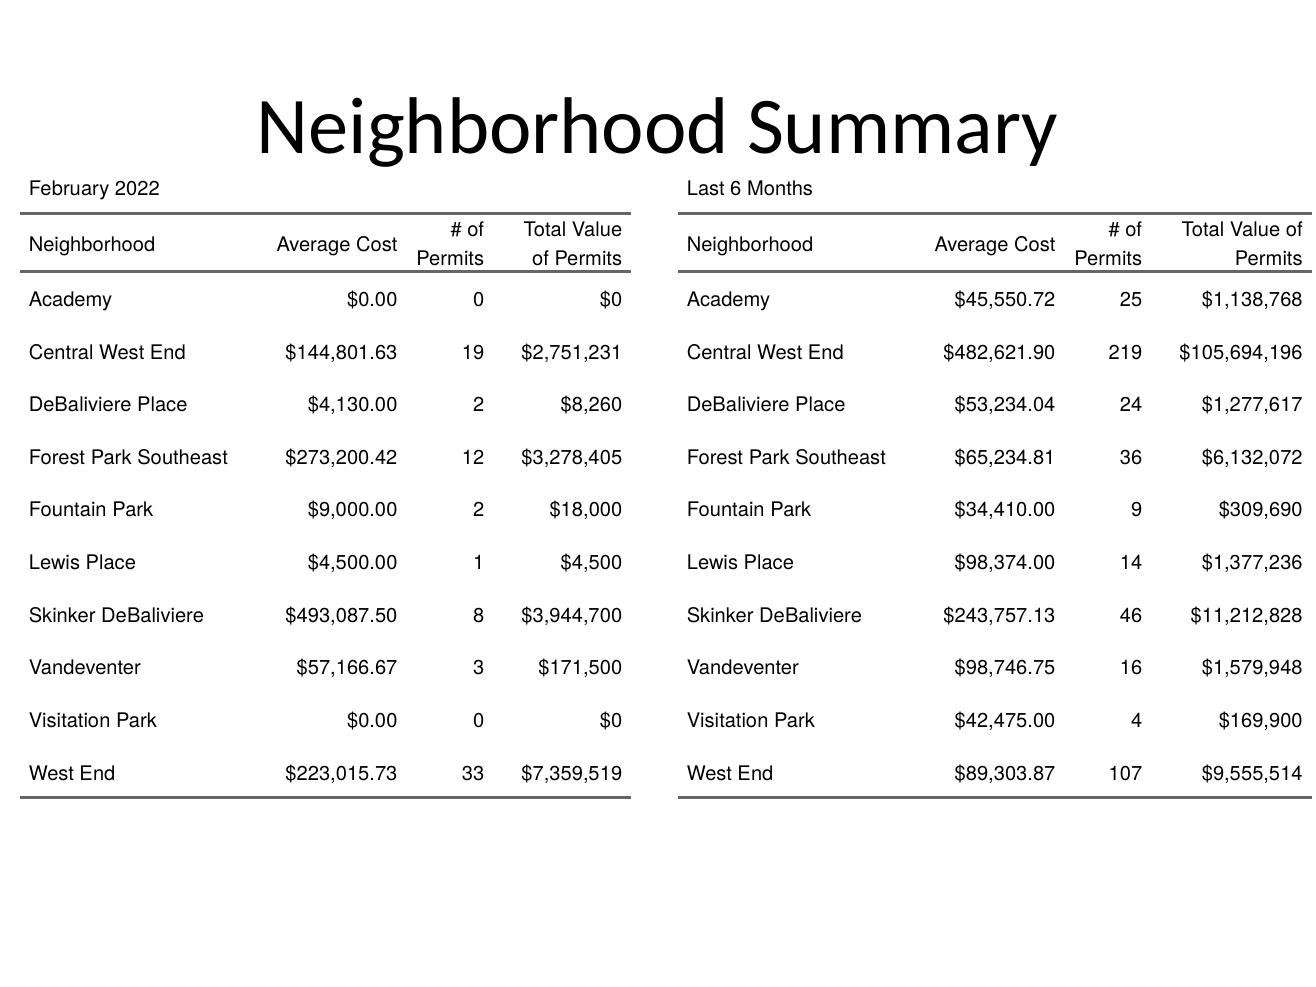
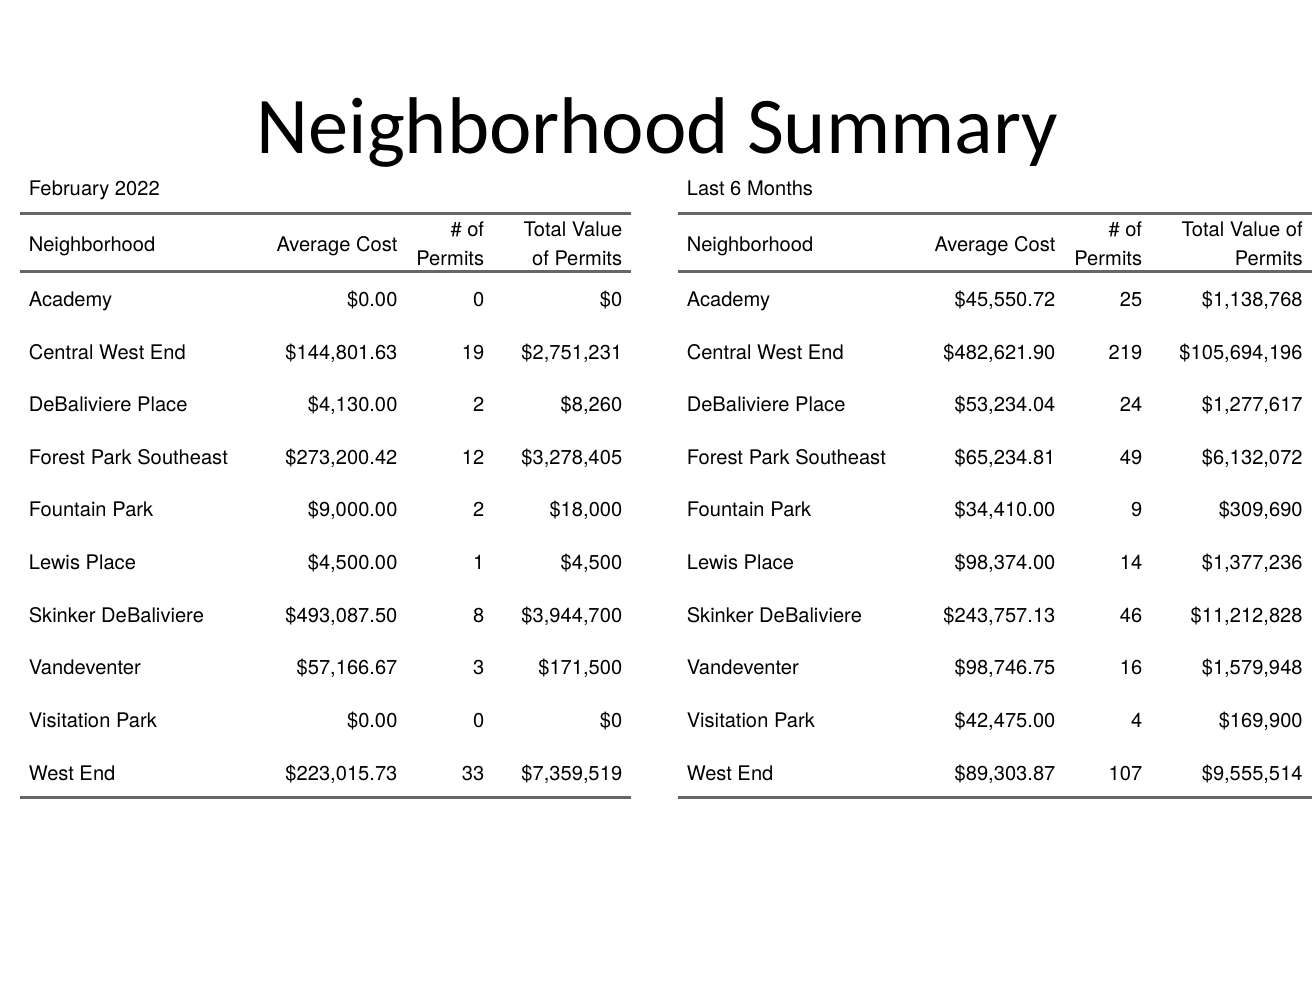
36: 36 -> 49
